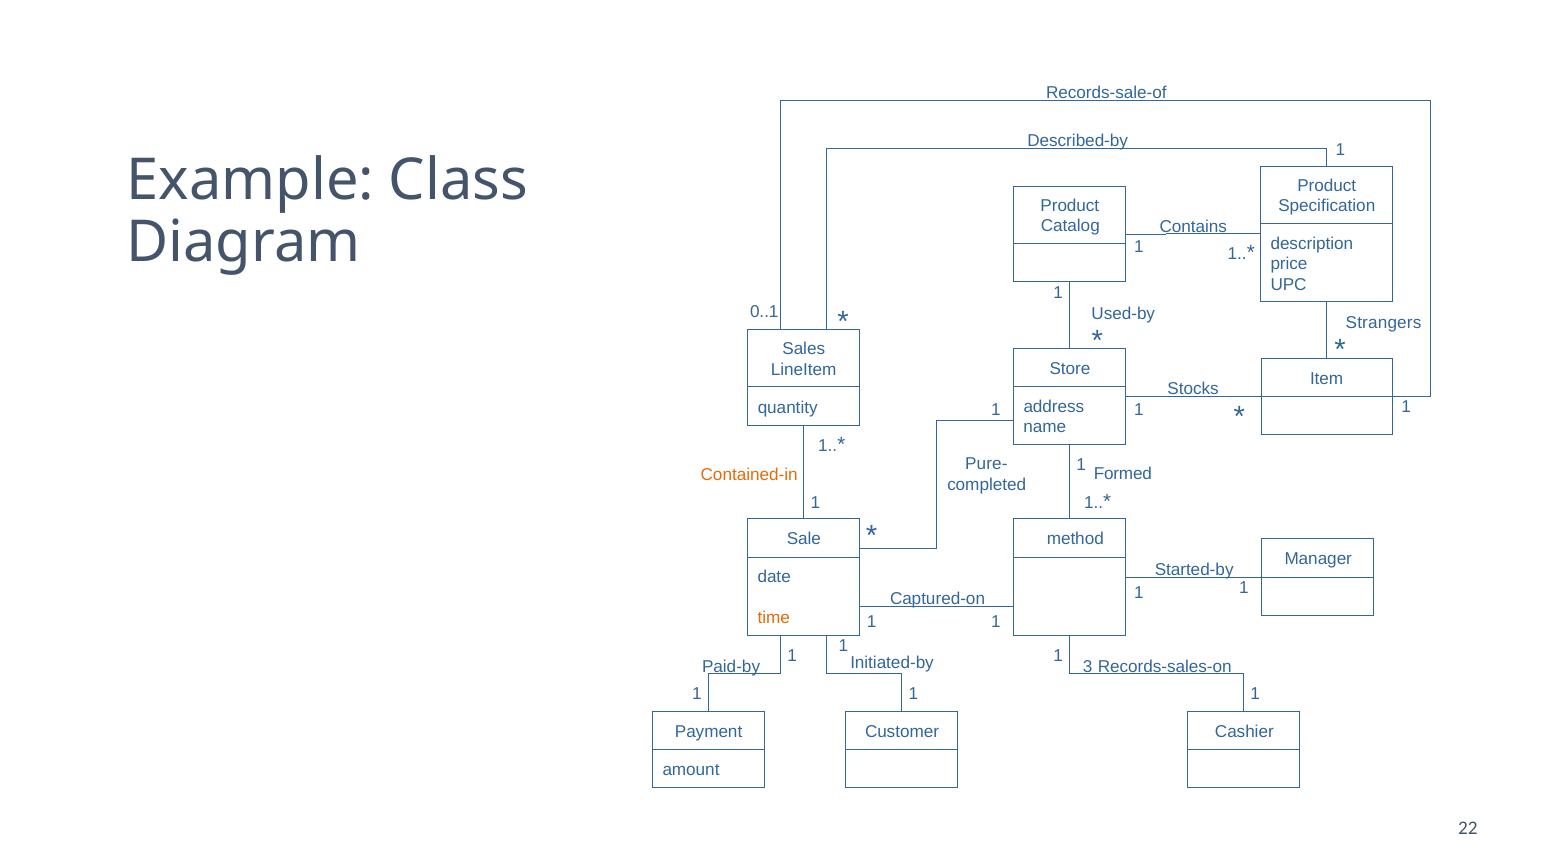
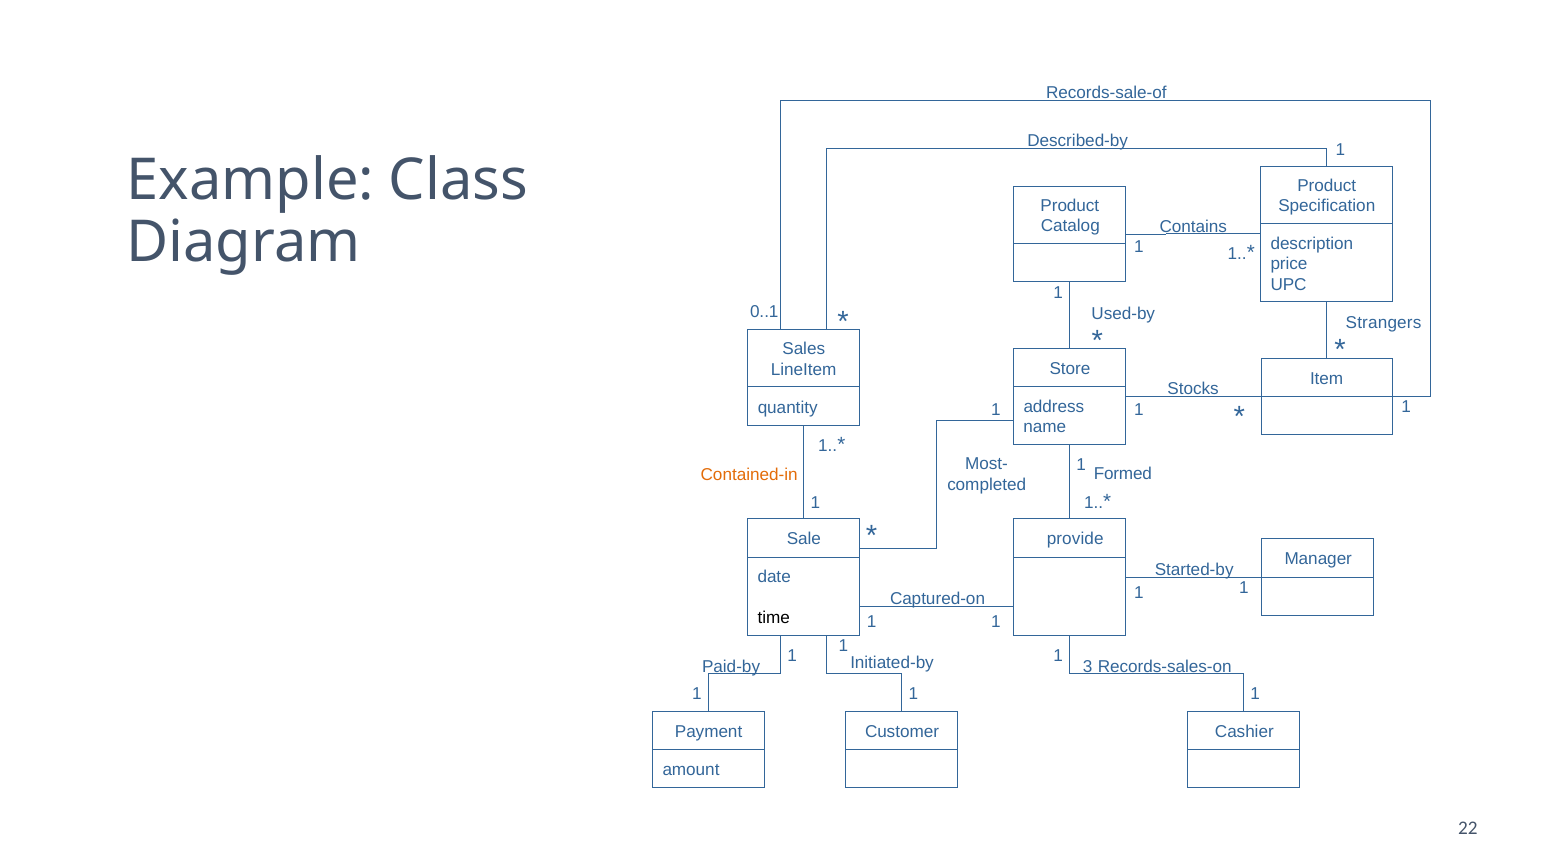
Pure-: Pure- -> Most-
method: method -> provide
time colour: orange -> black
